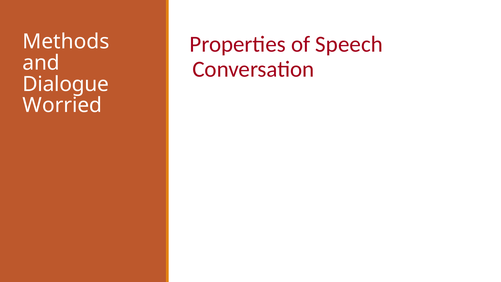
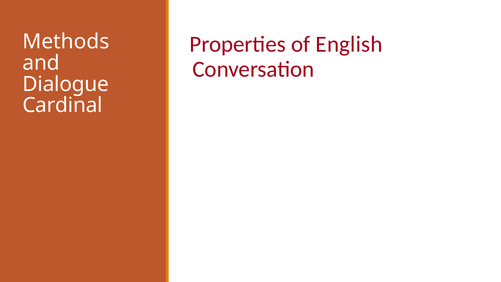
Speech: Speech -> English
Worried: Worried -> Cardinal
